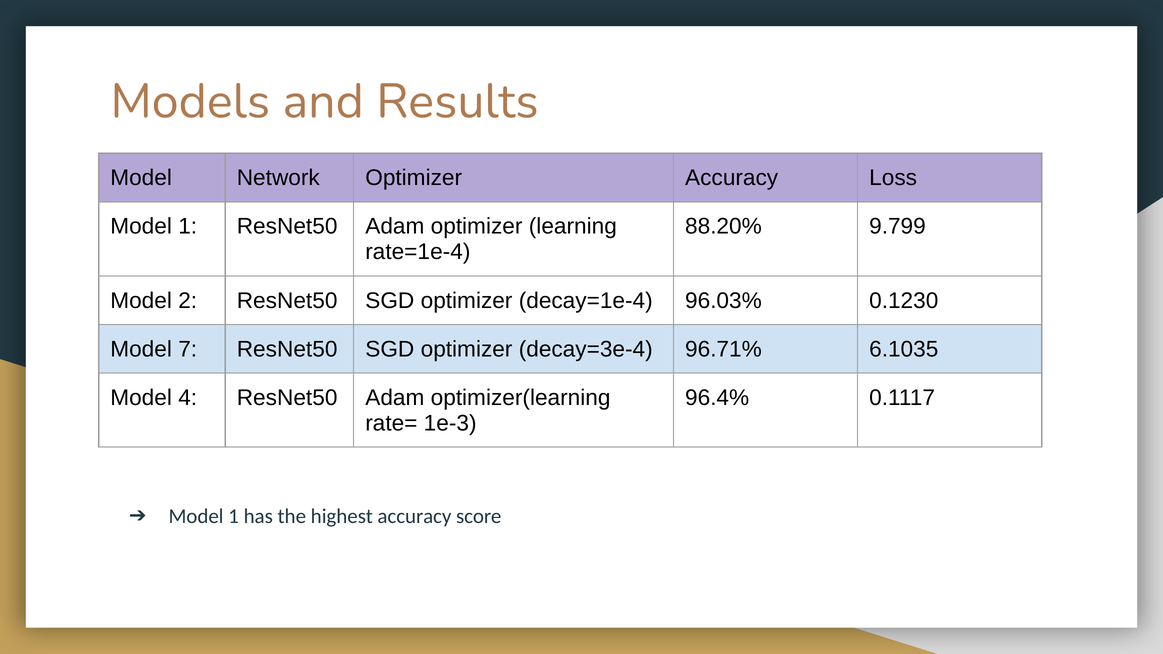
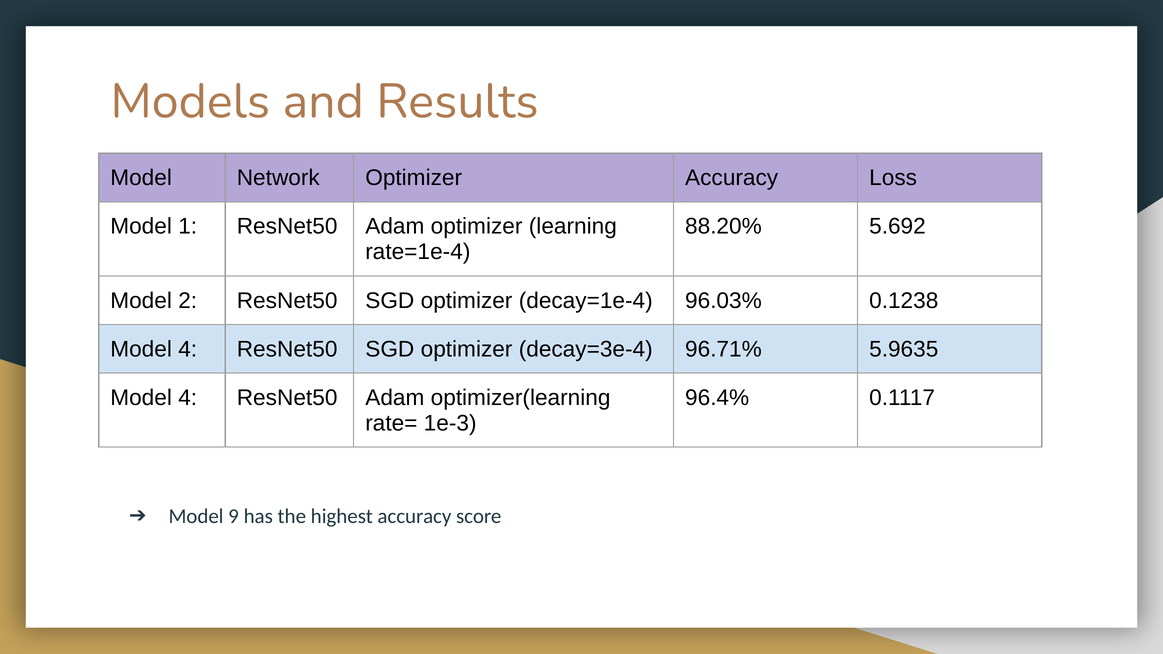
9.799: 9.799 -> 5.692
0.1230: 0.1230 -> 0.1238
7 at (188, 349): 7 -> 4
6.1035: 6.1035 -> 5.9635
1 at (234, 517): 1 -> 9
